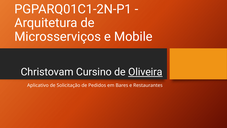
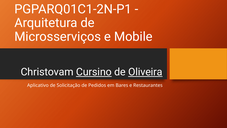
Cursino underline: none -> present
